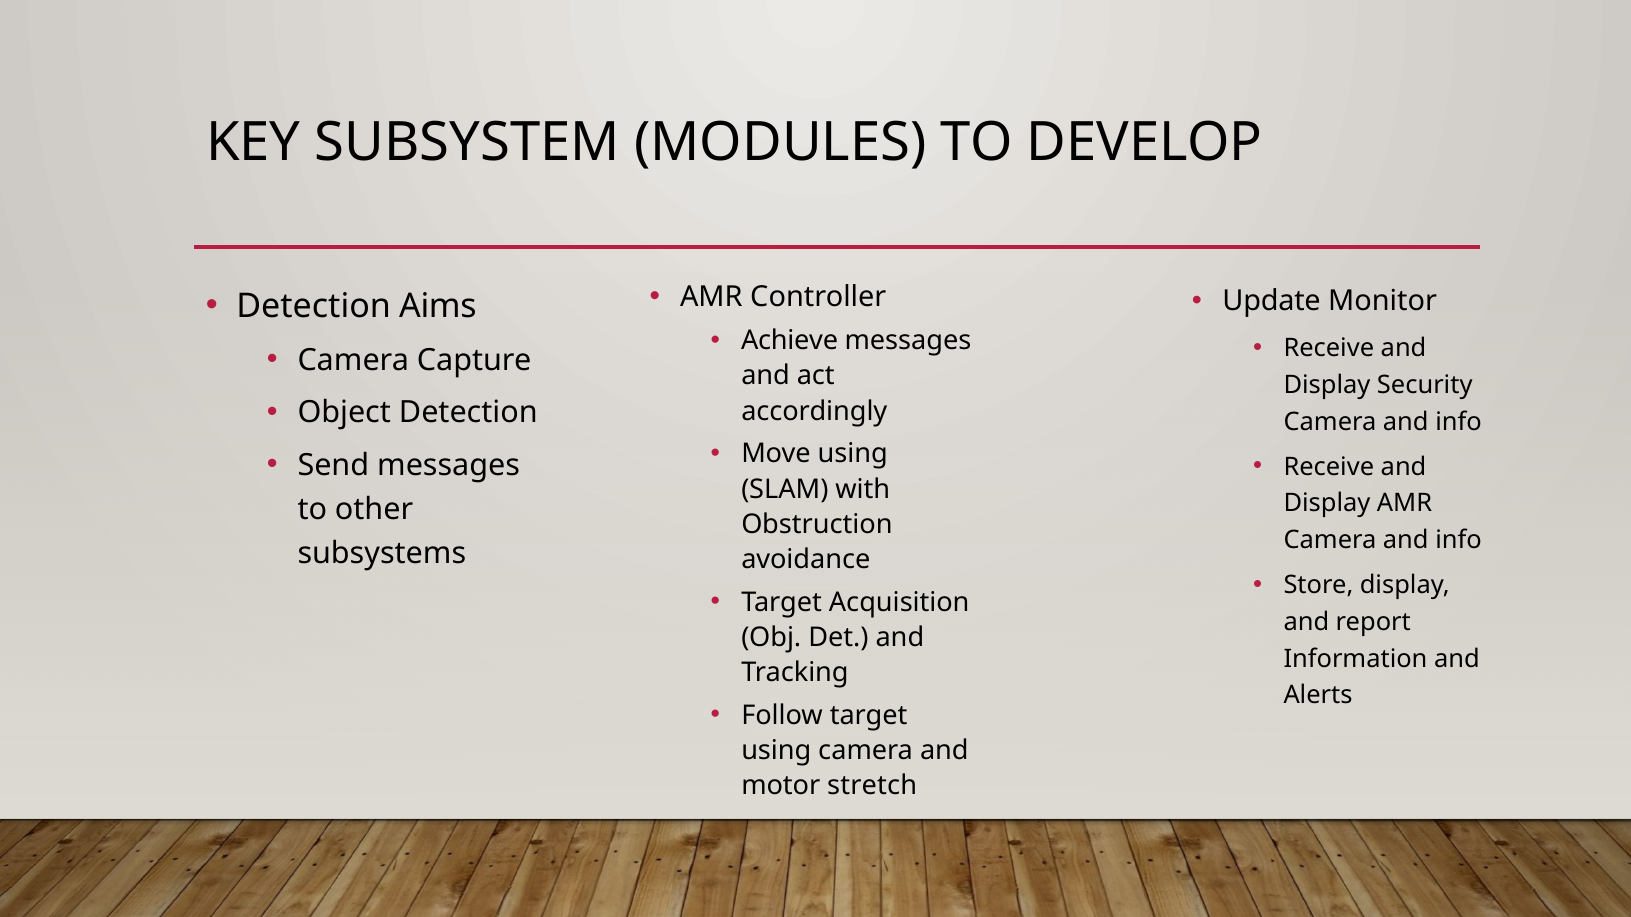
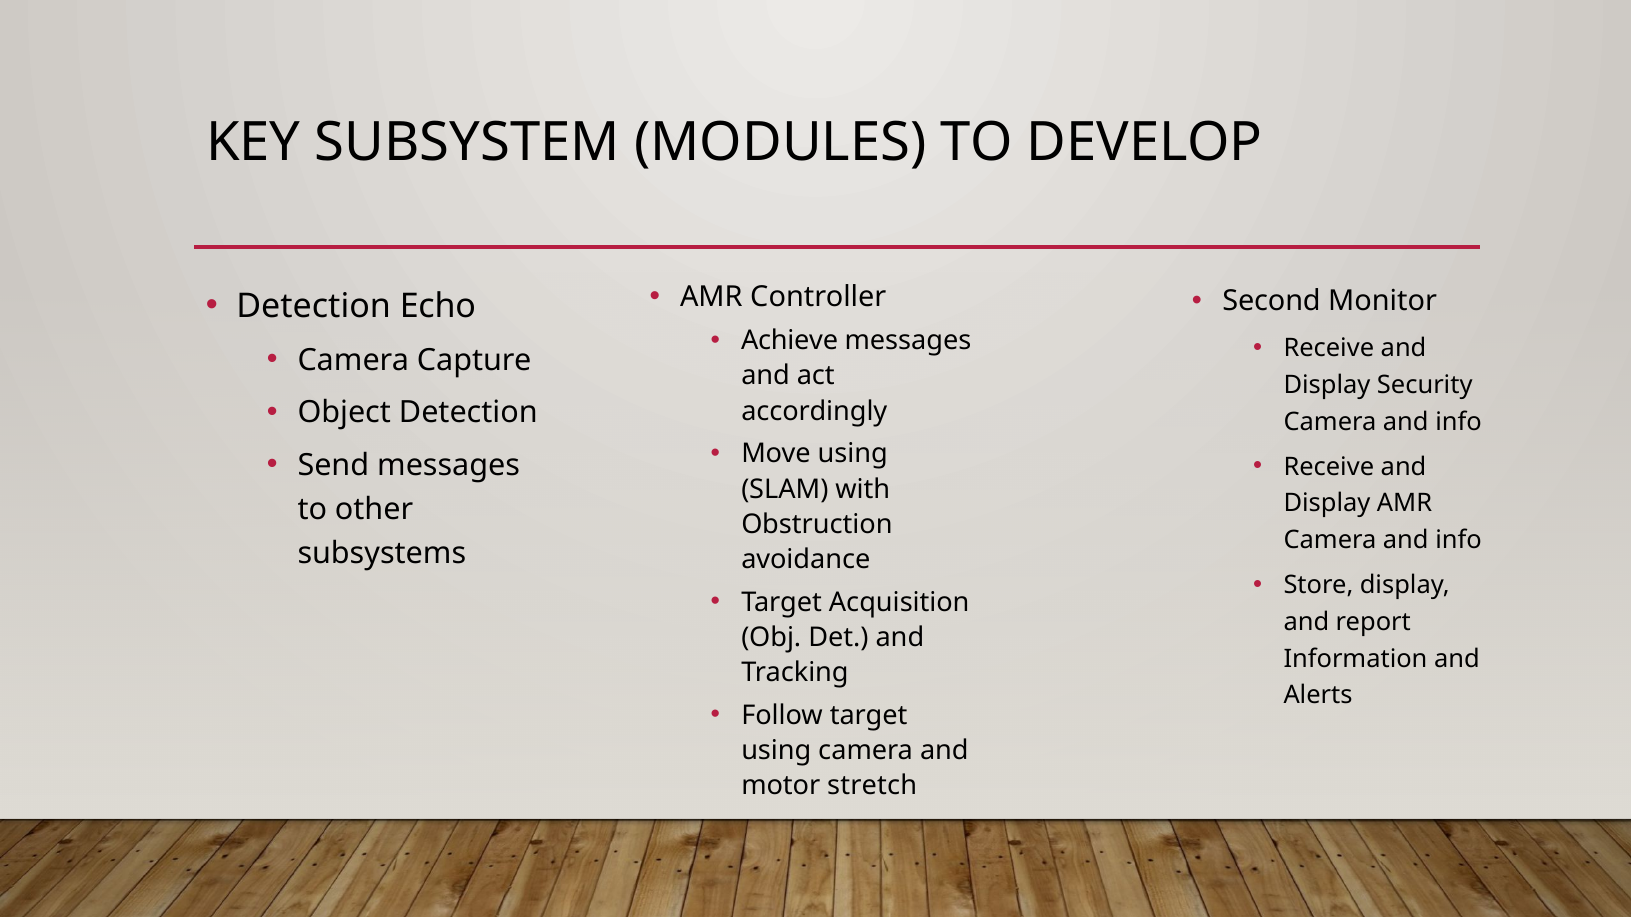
Update: Update -> Second
Aims: Aims -> Echo
